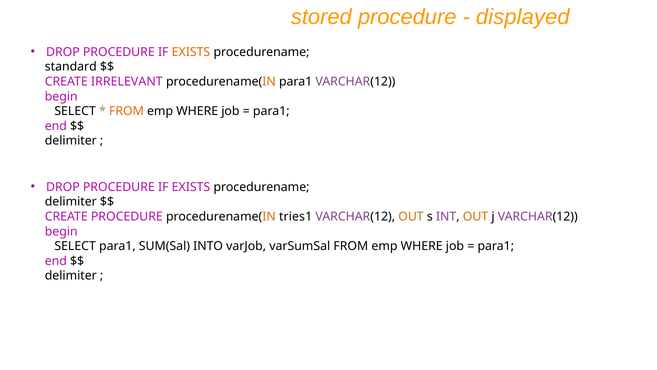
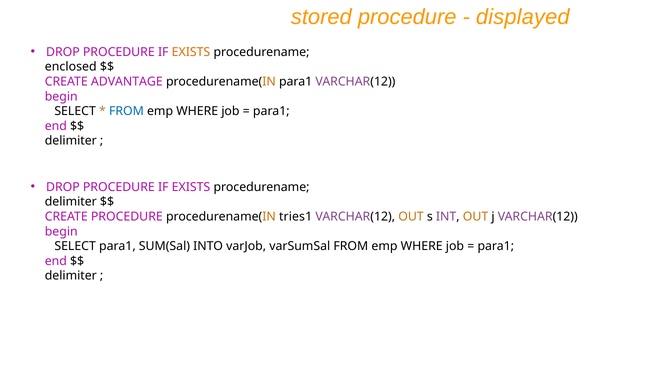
standard: standard -> enclosed
IRRELEVANT: IRRELEVANT -> ADVANTAGE
FROM at (126, 111) colour: orange -> blue
